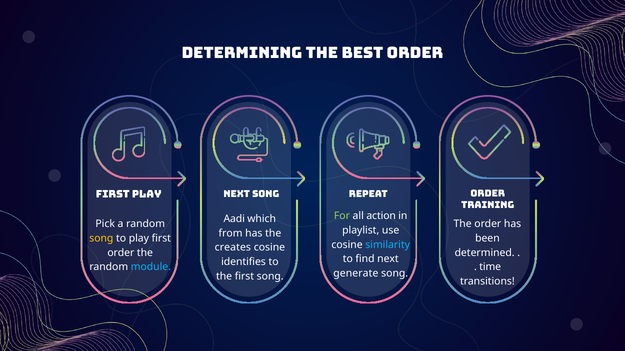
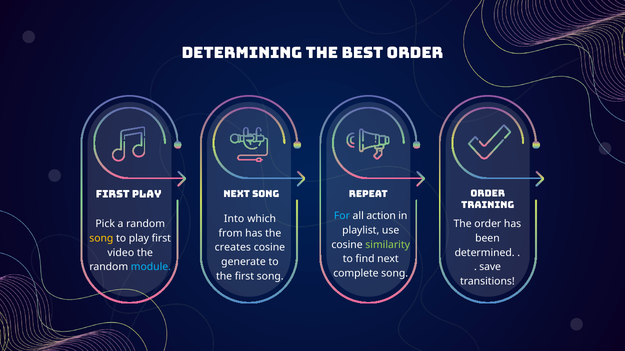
For colour: light green -> light blue
Aadi: Aadi -> Into
similarity colour: light blue -> light green
order at (121, 253): order -> video
identifies: identifies -> generate
time: time -> save
generate: generate -> complete
